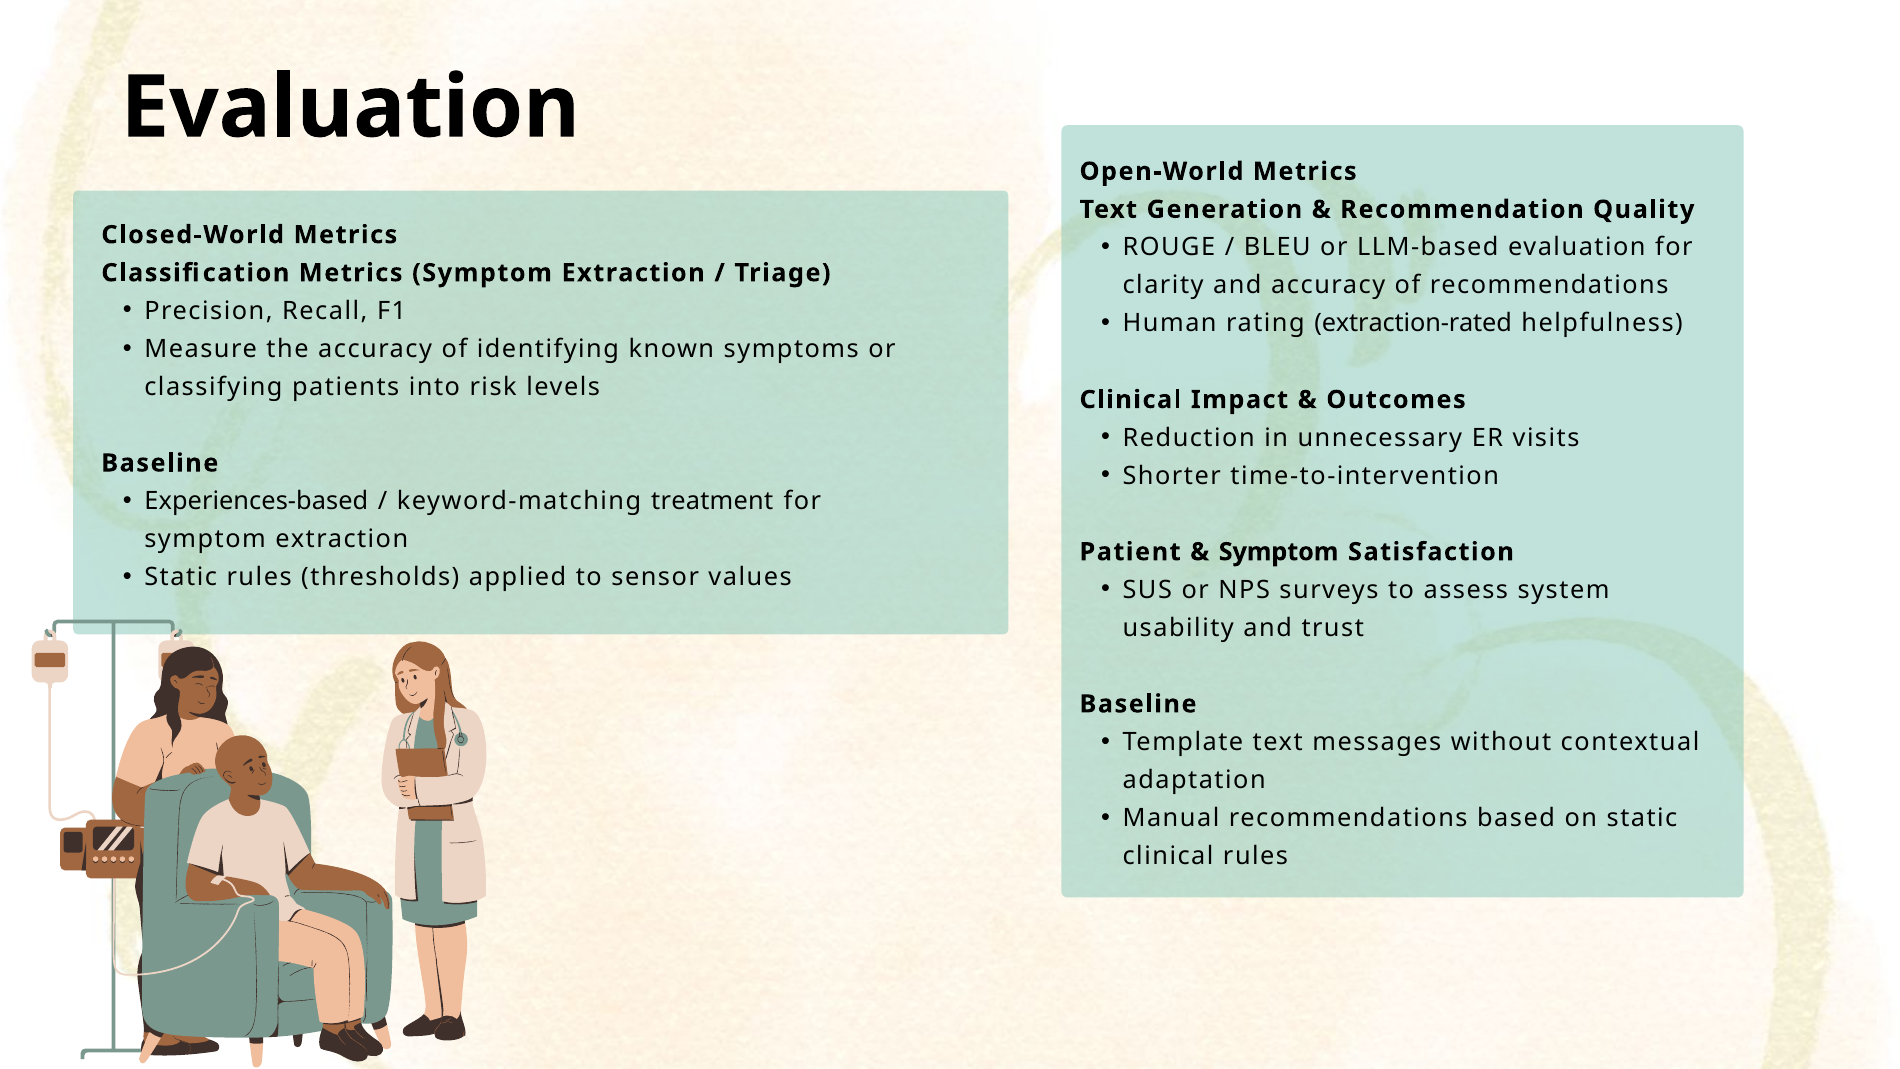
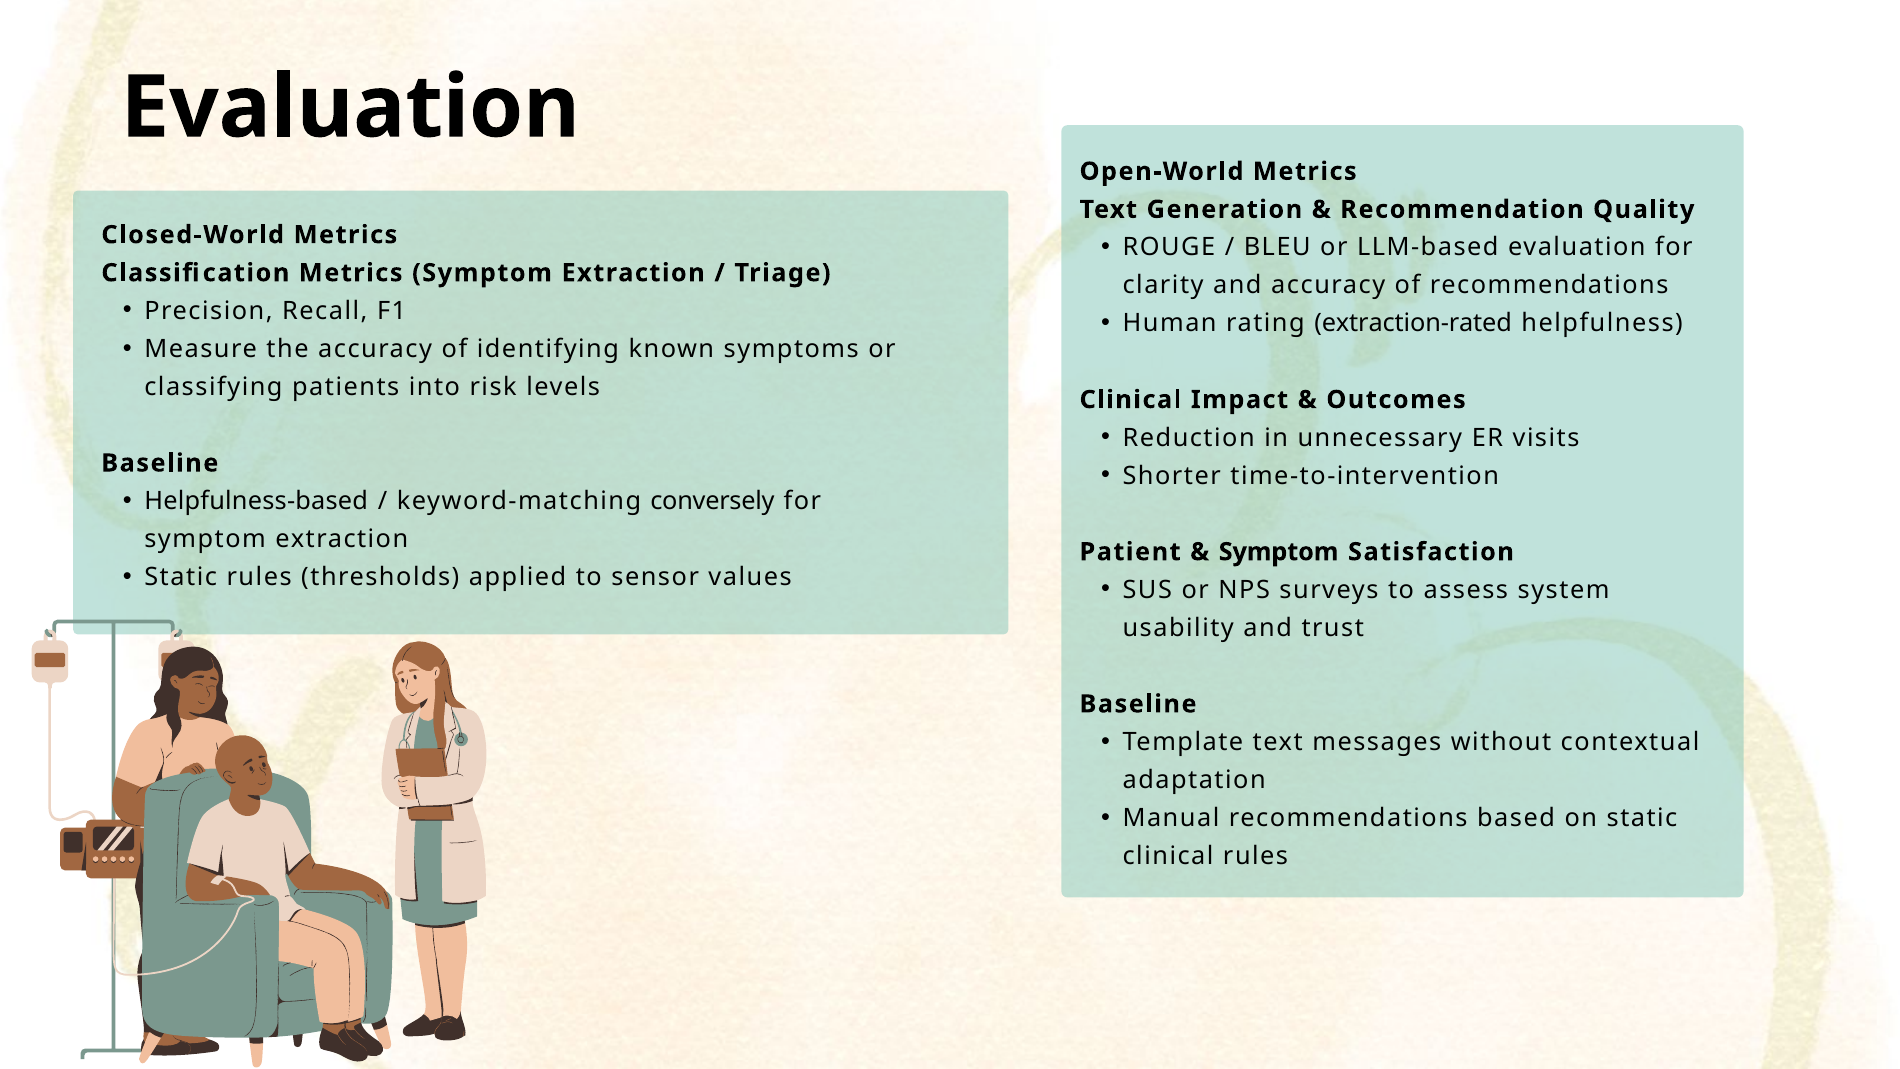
Experiences-based: Experiences-based -> Helpfulness-based
treatment: treatment -> conversely
